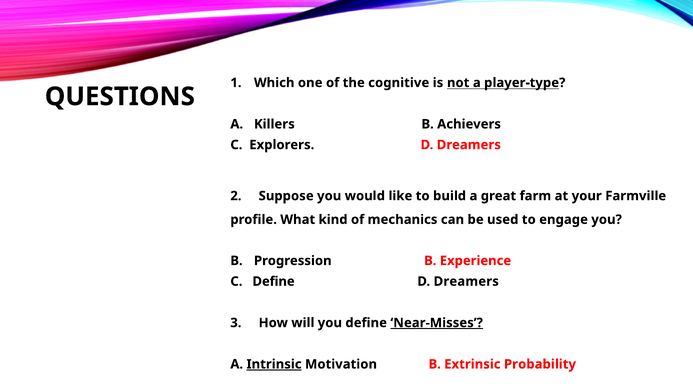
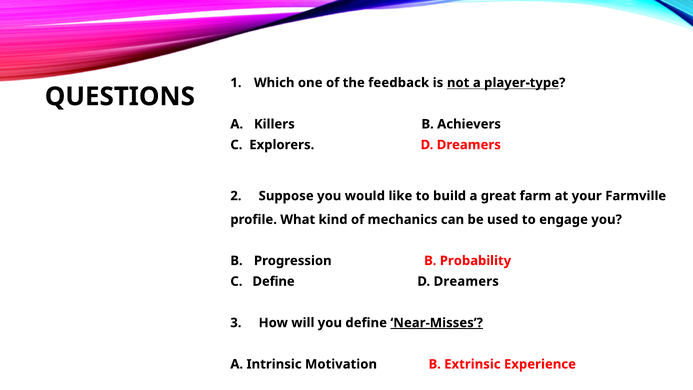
cognitive: cognitive -> feedback
Experience: Experience -> Probability
Intrinsic underline: present -> none
Probability: Probability -> Experience
